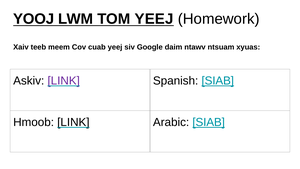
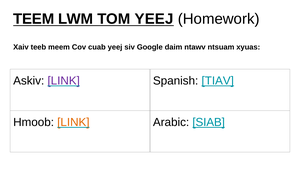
YOOJ: YOOJ -> TEEM
Spanish SIAB: SIAB -> TIAV
LINK at (73, 122) colour: black -> orange
